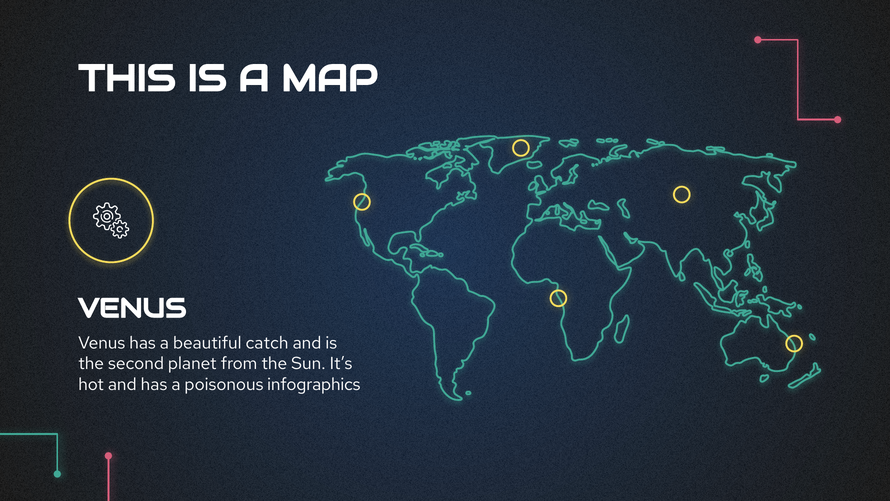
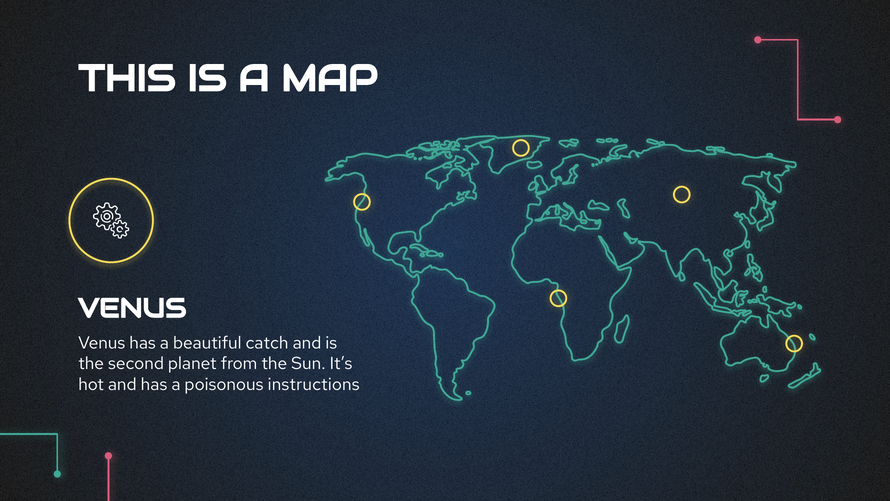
infographics: infographics -> instructions
